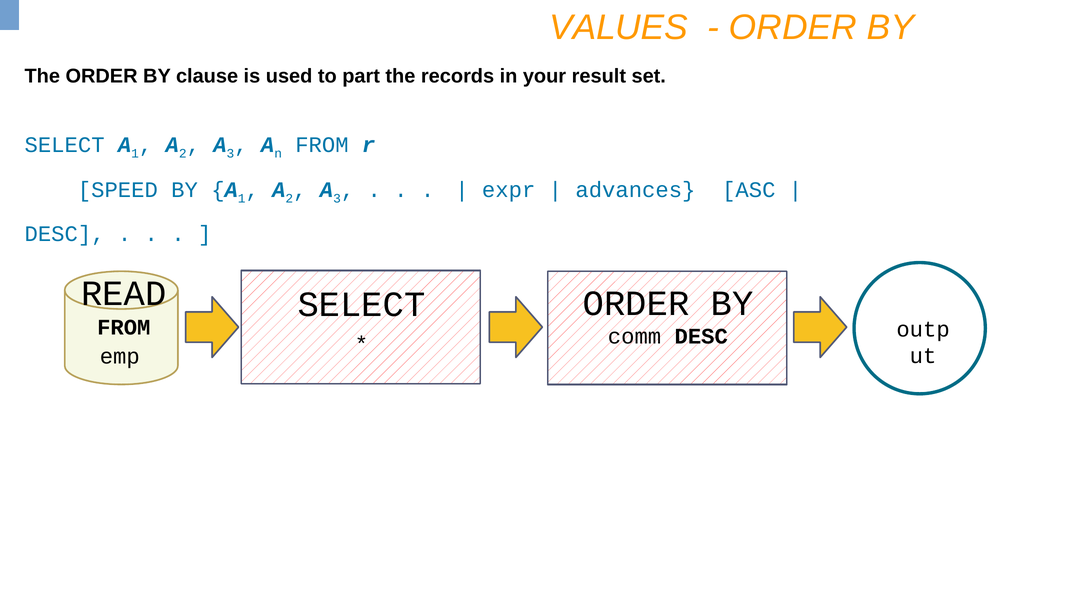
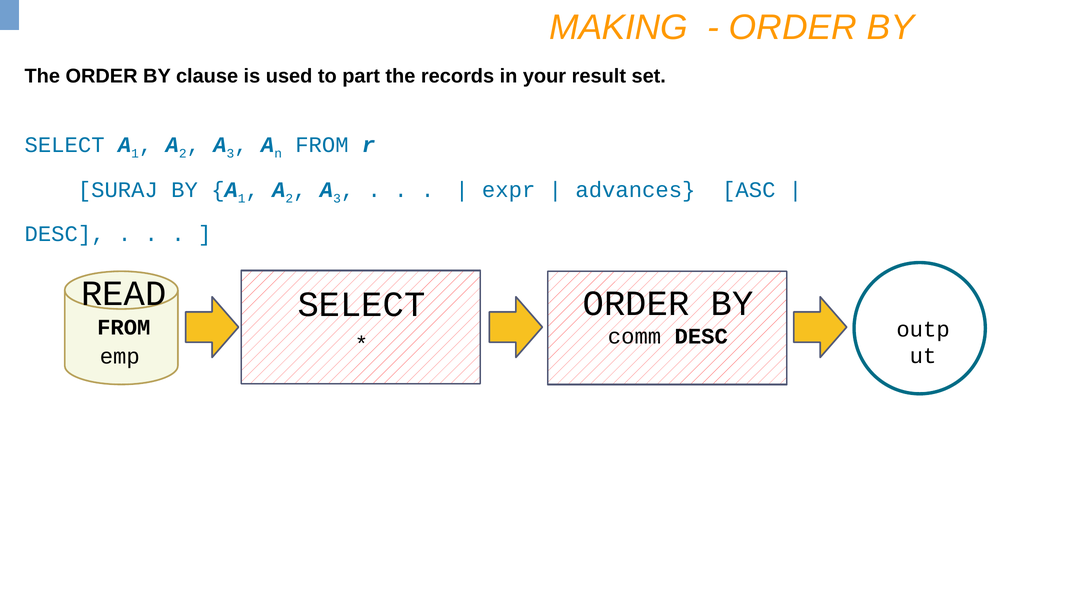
VALUES: VALUES -> MAKING
SPEED: SPEED -> SURAJ
